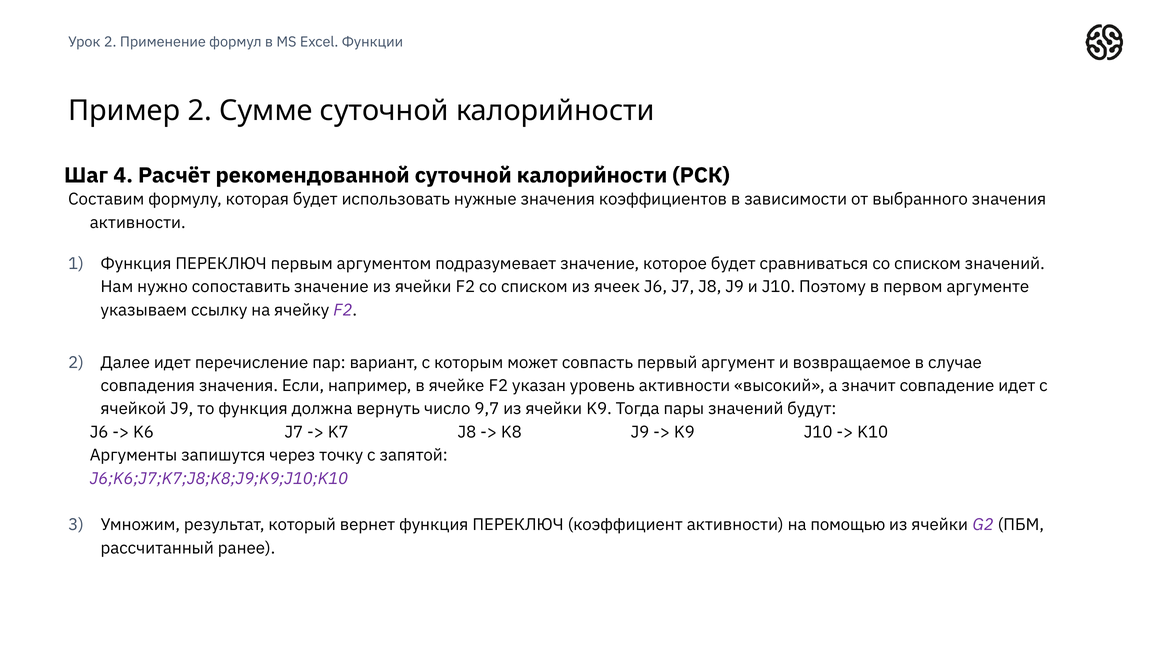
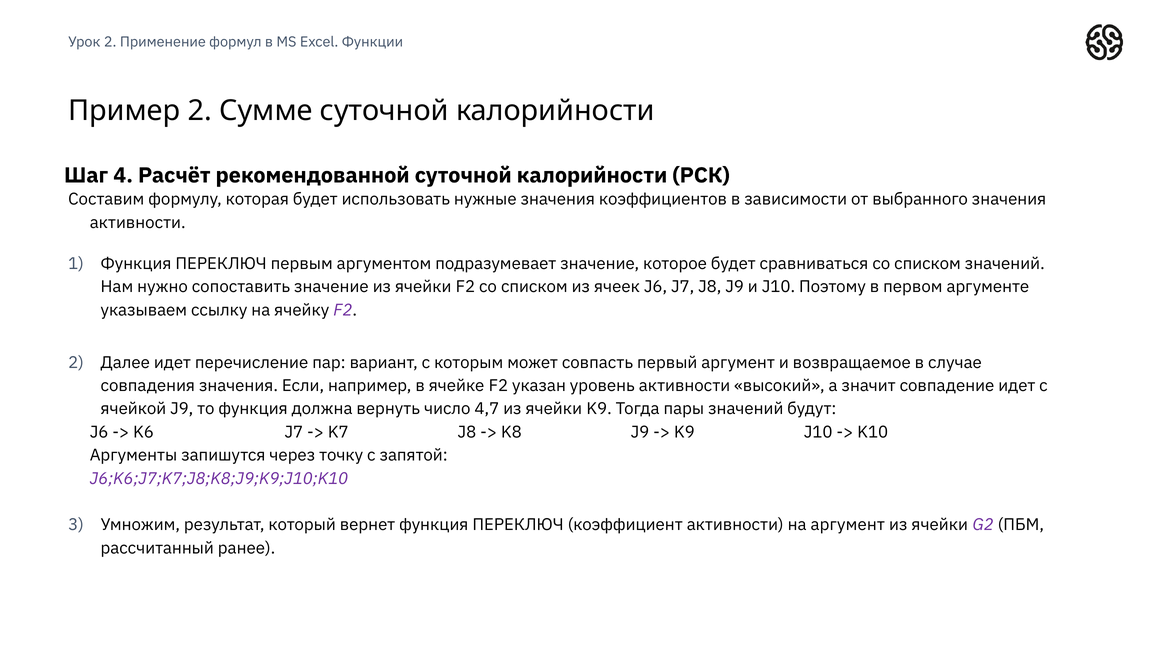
9,7: 9,7 -> 4,7
на помощью: помощью -> аргумент
